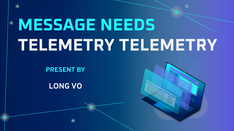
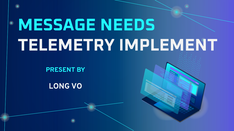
TELEMETRY TELEMETRY: TELEMETRY -> IMPLEMENT
